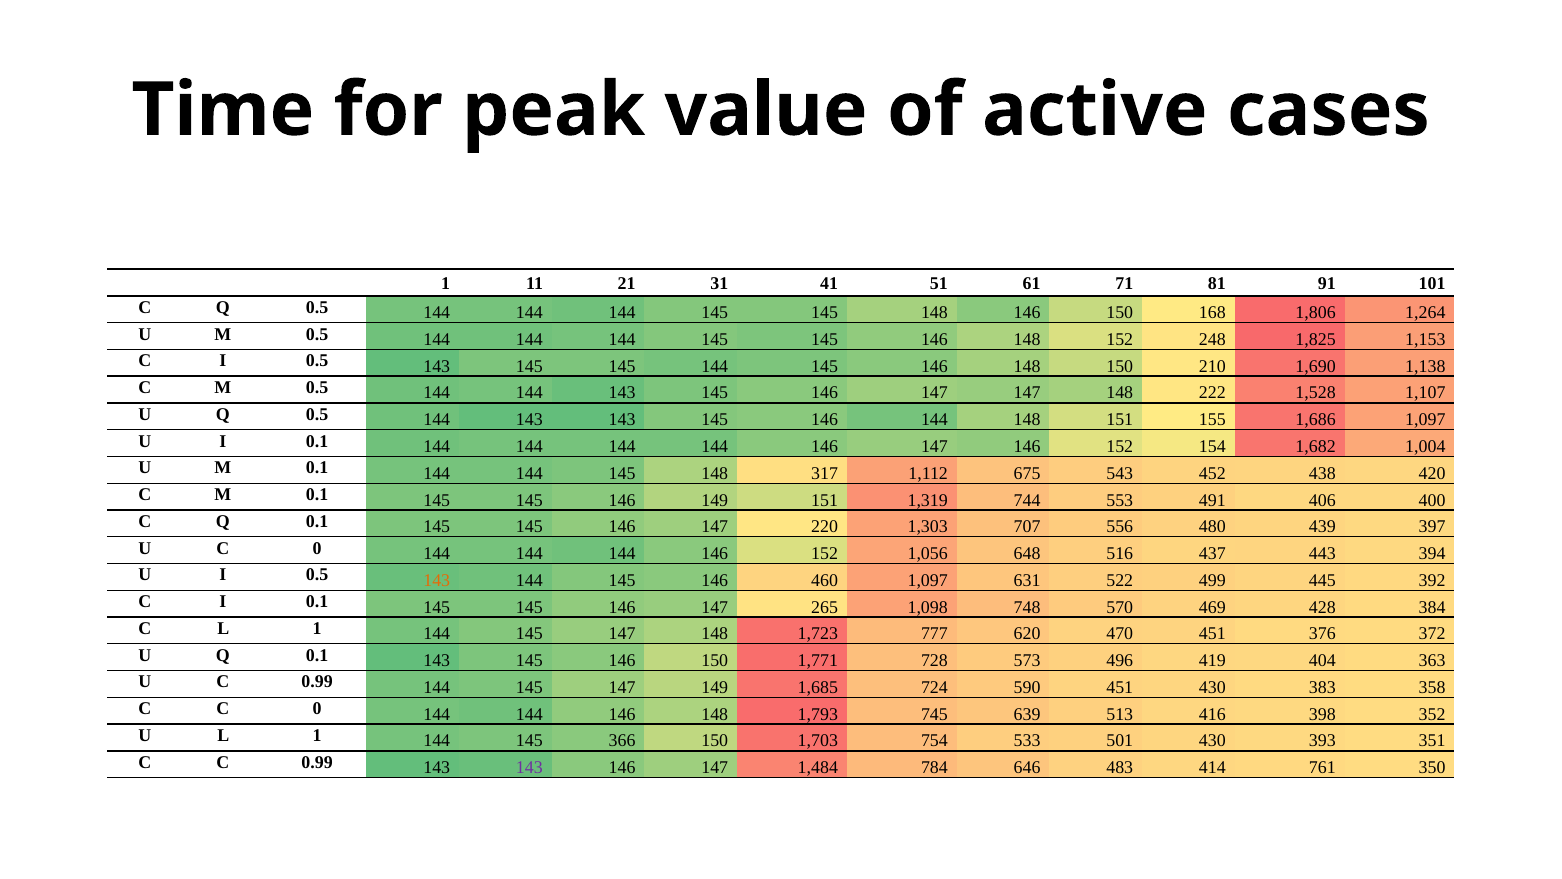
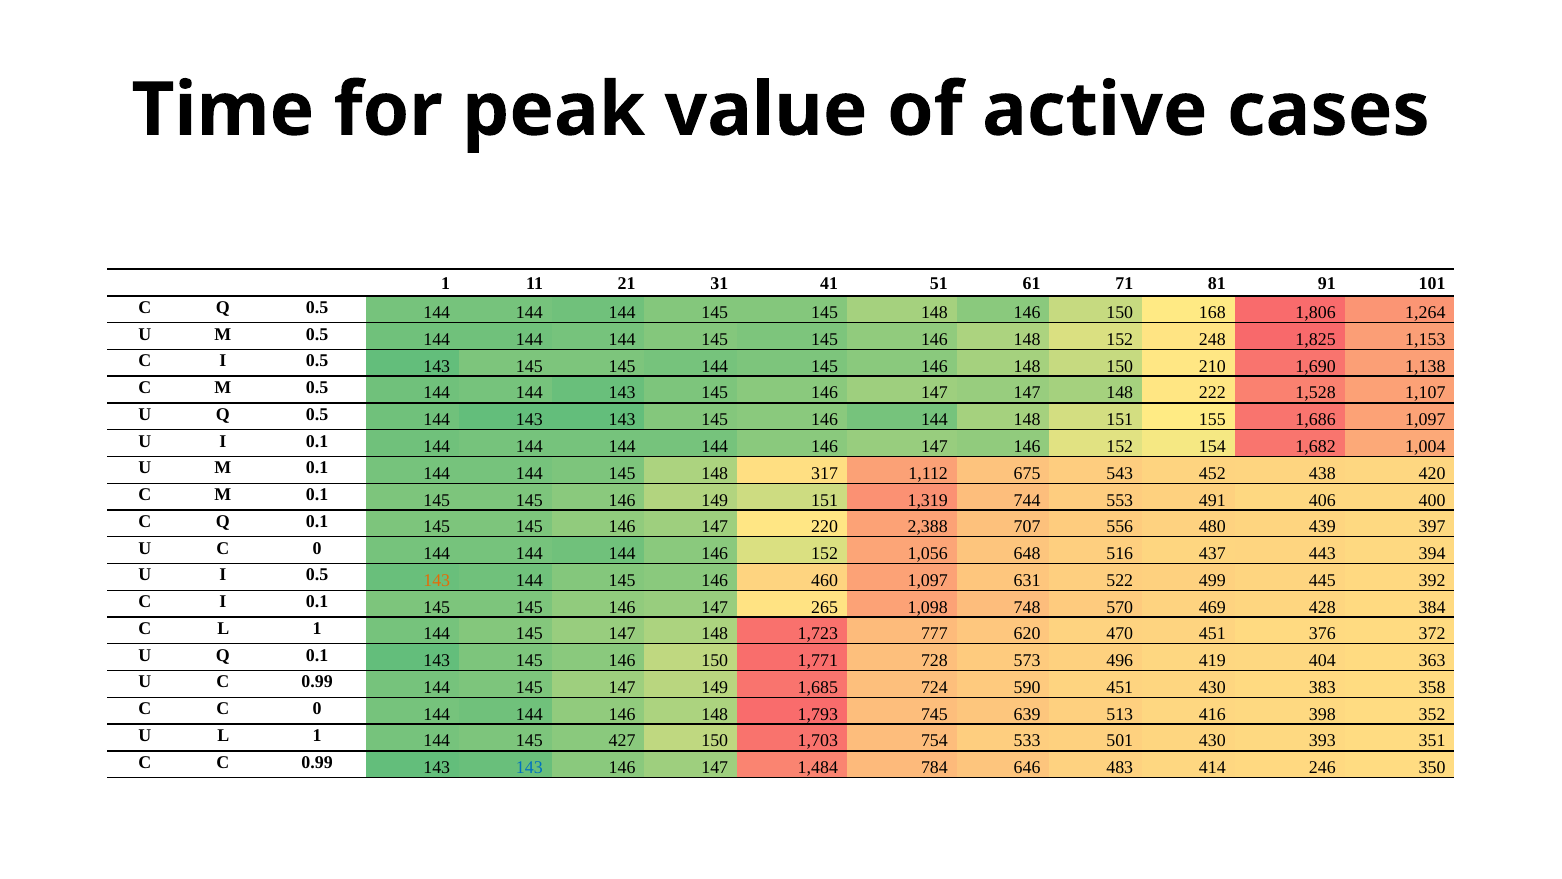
1,303: 1,303 -> 2,388
366: 366 -> 427
143 at (529, 767) colour: purple -> blue
761: 761 -> 246
